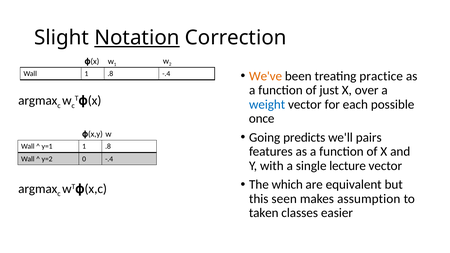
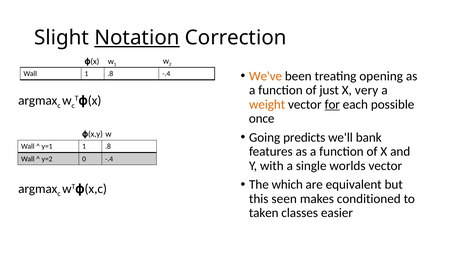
practice: practice -> opening
over: over -> very
weight colour: blue -> orange
for underline: none -> present
pairs: pairs -> bank
lecture: lecture -> worlds
assumption: assumption -> conditioned
